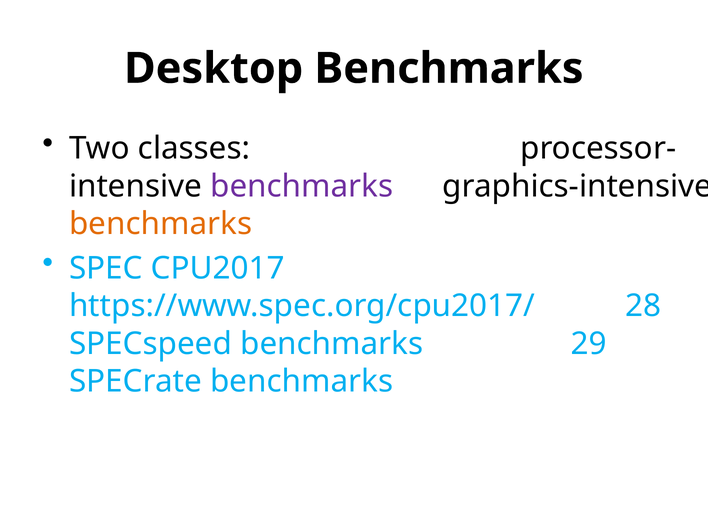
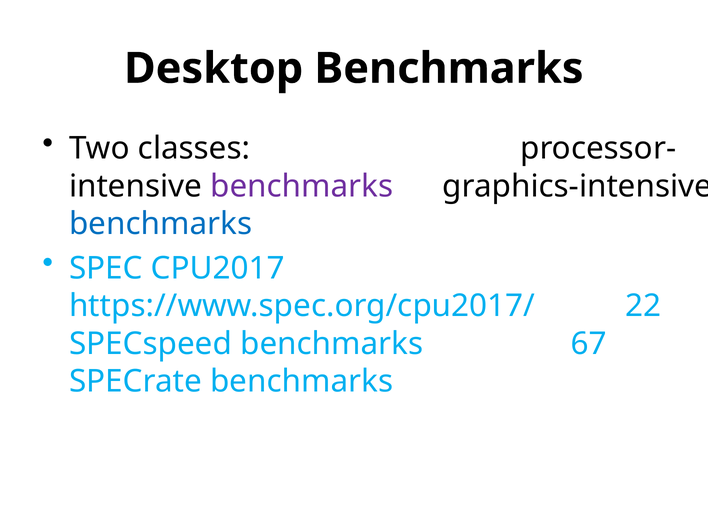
benchmarks at (161, 224) colour: orange -> blue
28: 28 -> 22
29: 29 -> 67
